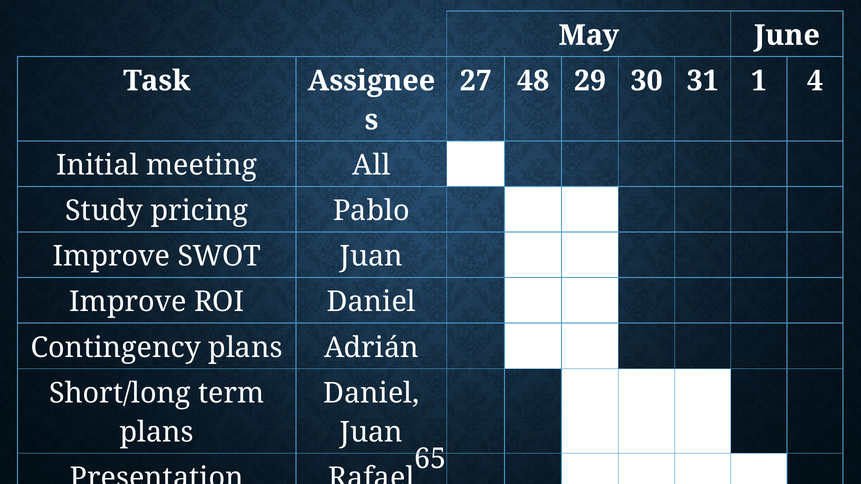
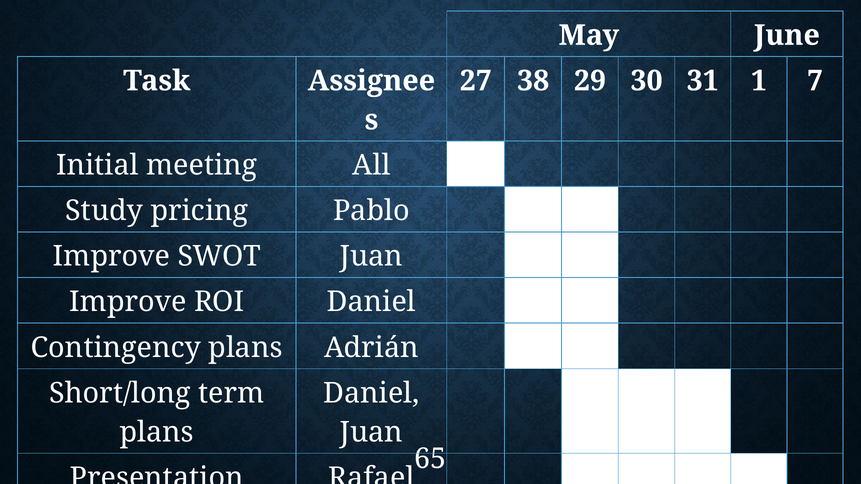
48: 48 -> 38
4: 4 -> 7
